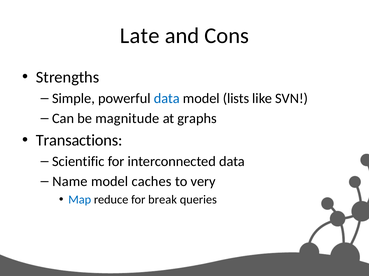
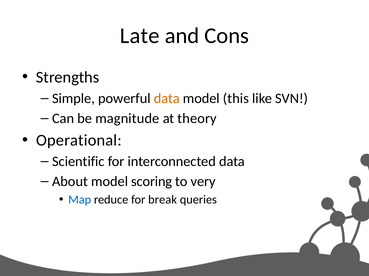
data at (167, 99) colour: blue -> orange
lists: lists -> this
graphs: graphs -> theory
Transactions: Transactions -> Operational
Name: Name -> About
caches: caches -> scoring
